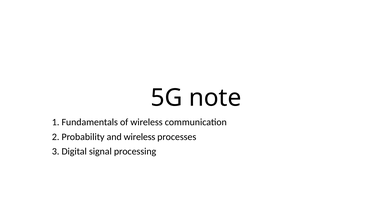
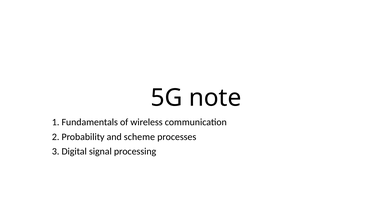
and wireless: wireless -> scheme
